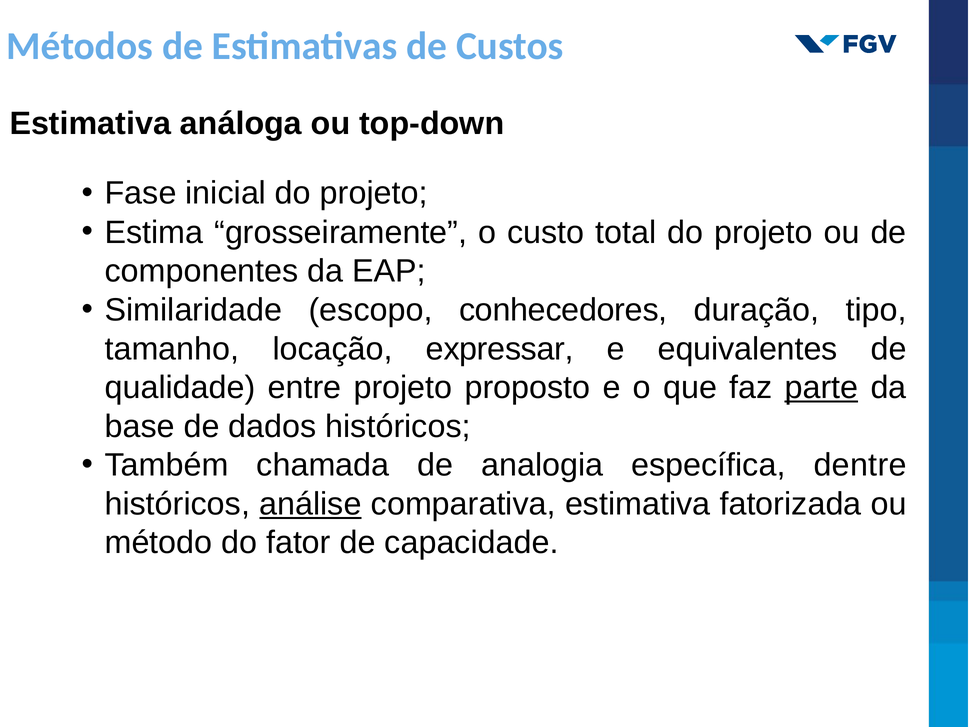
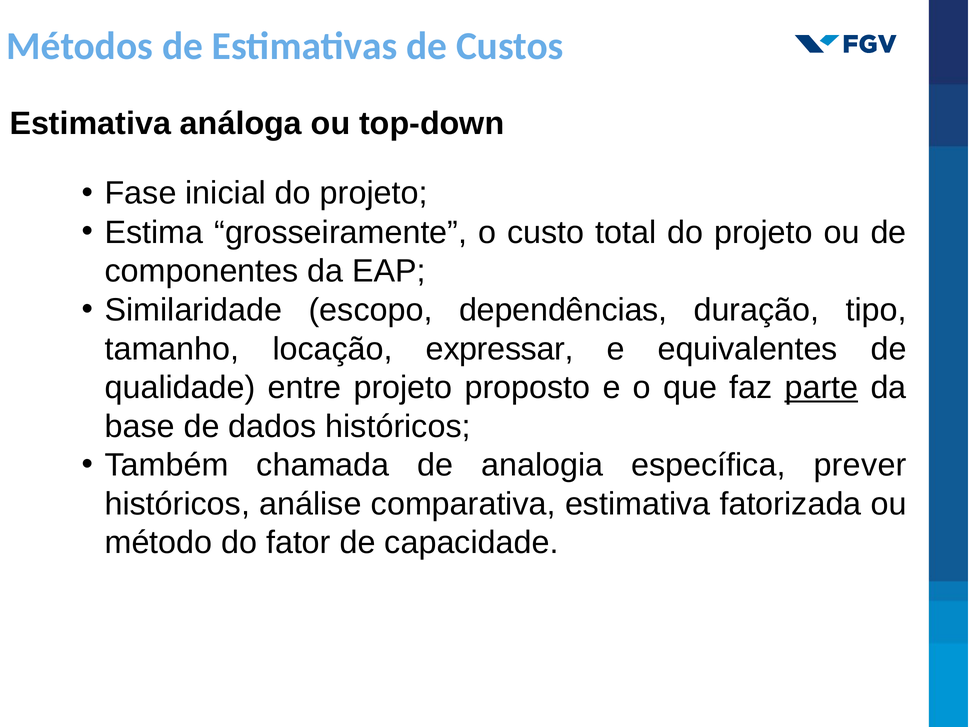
conhecedores: conhecedores -> dependências
dentre: dentre -> prever
análise underline: present -> none
